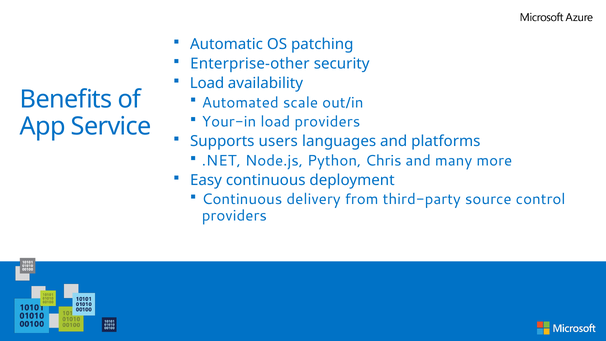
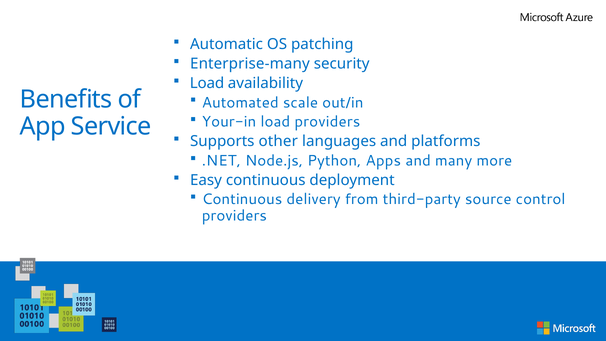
Enterprise-other: Enterprise-other -> Enterprise-many
users: users -> other
Chris: Chris -> Apps
